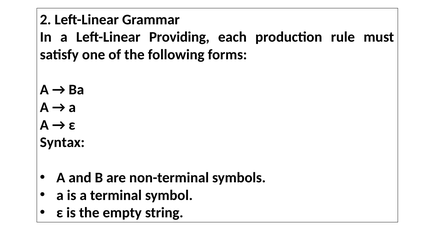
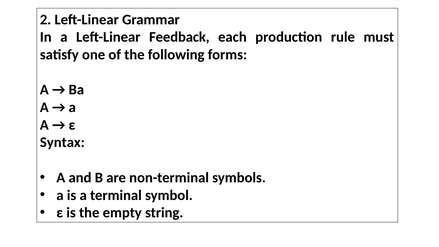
Providing: Providing -> Feedback
